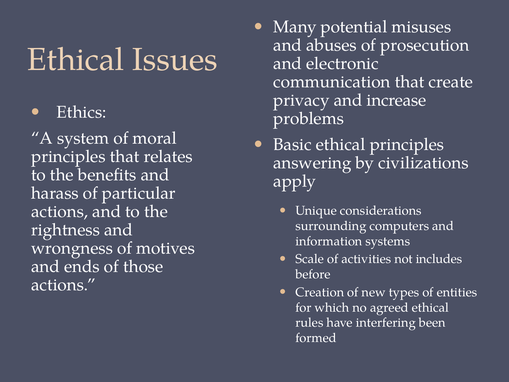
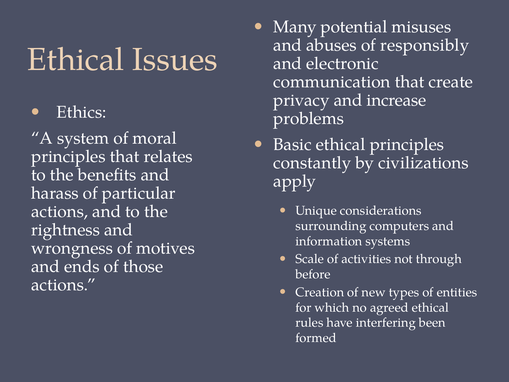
prosecution: prosecution -> responsibly
answering: answering -> constantly
includes: includes -> through
